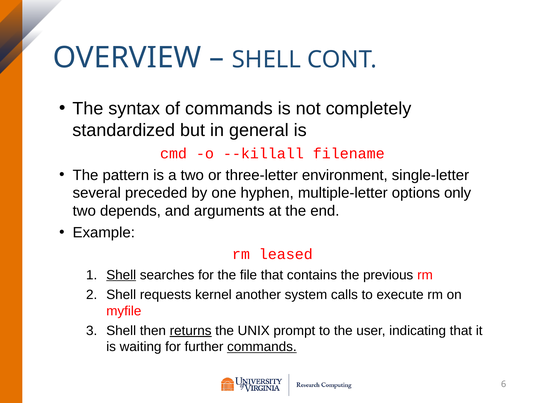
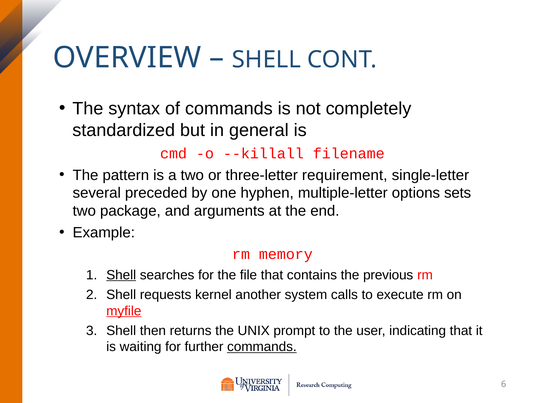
environment: environment -> requirement
only: only -> sets
depends: depends -> package
leased: leased -> memory
myfile underline: none -> present
returns underline: present -> none
